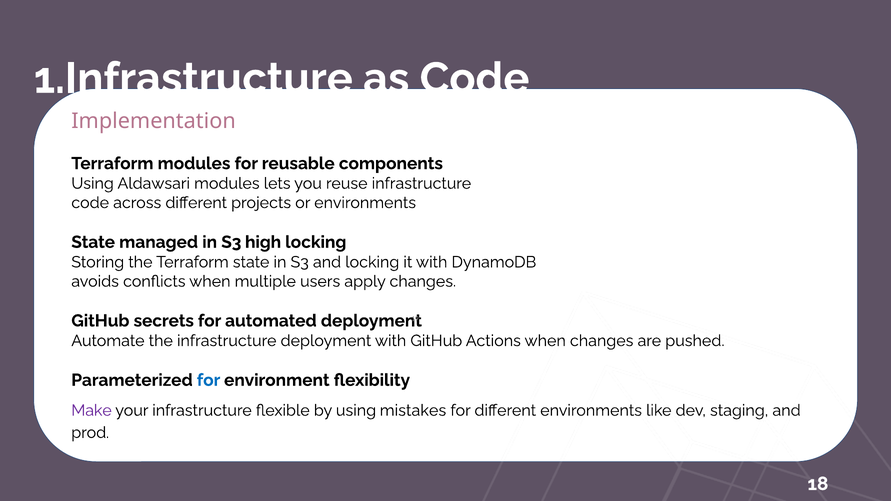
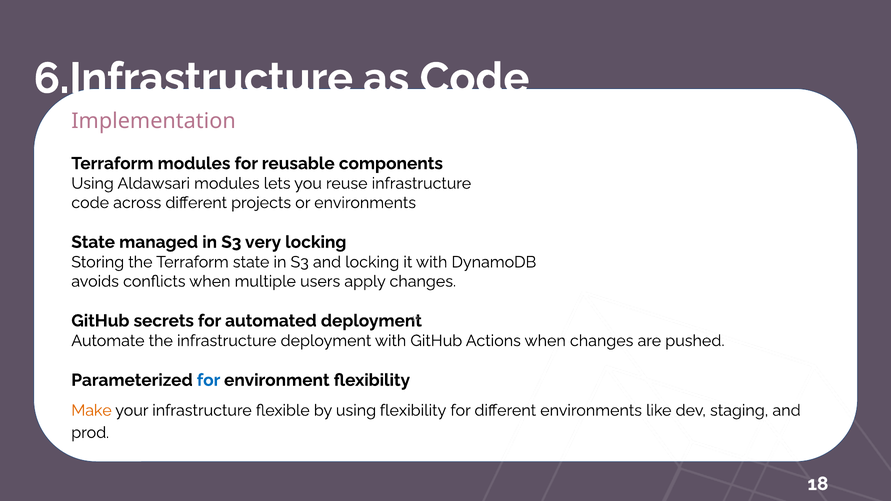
1.Infrastructure: 1.Infrastructure -> 6.Infrastructure
high: high -> very
Make colour: purple -> orange
using mistakes: mistakes -> flexibility
